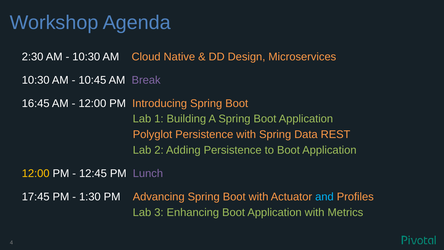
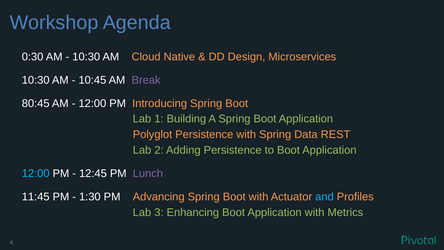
2:30: 2:30 -> 0:30
16:45: 16:45 -> 80:45
12:00 at (36, 173) colour: yellow -> light blue
17:45: 17:45 -> 11:45
